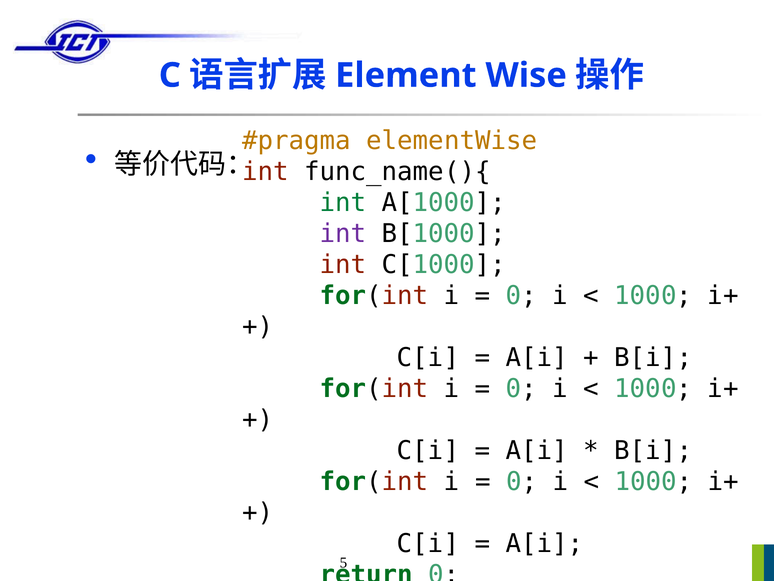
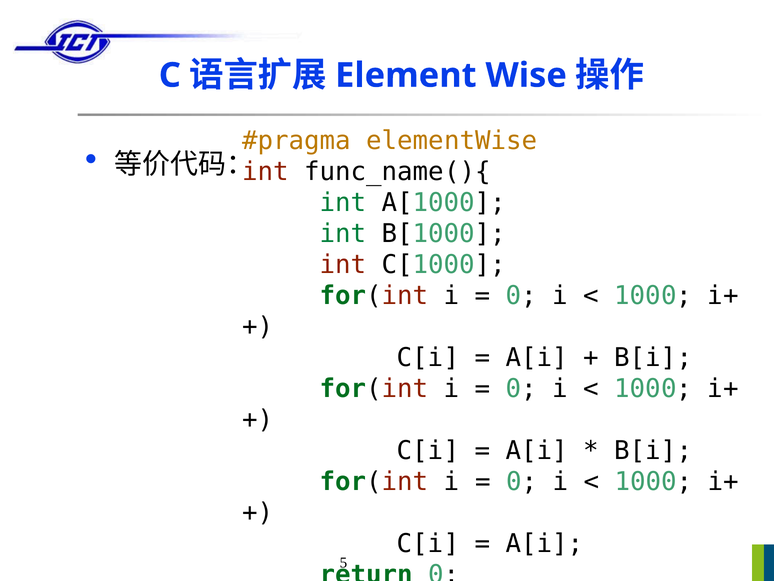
int at (343, 234) colour: purple -> green
